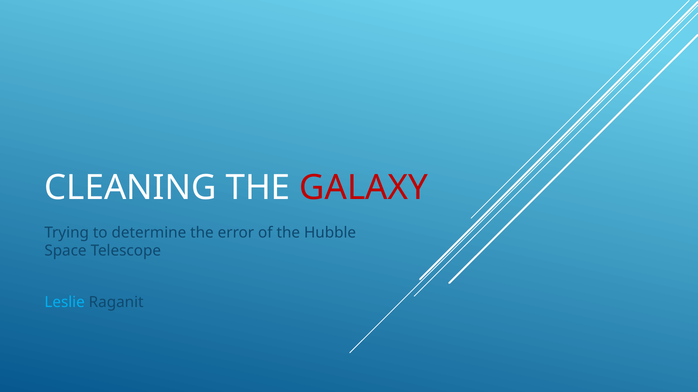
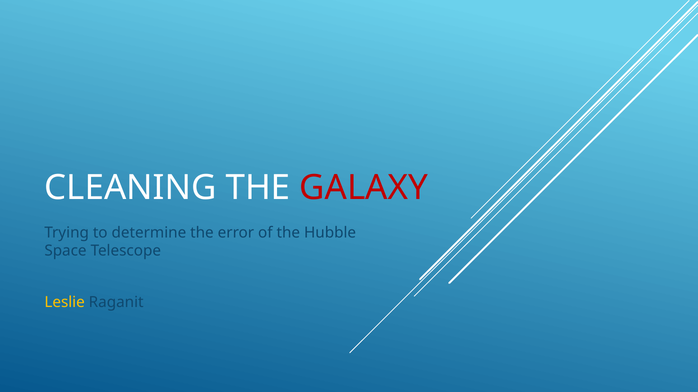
Leslie colour: light blue -> yellow
